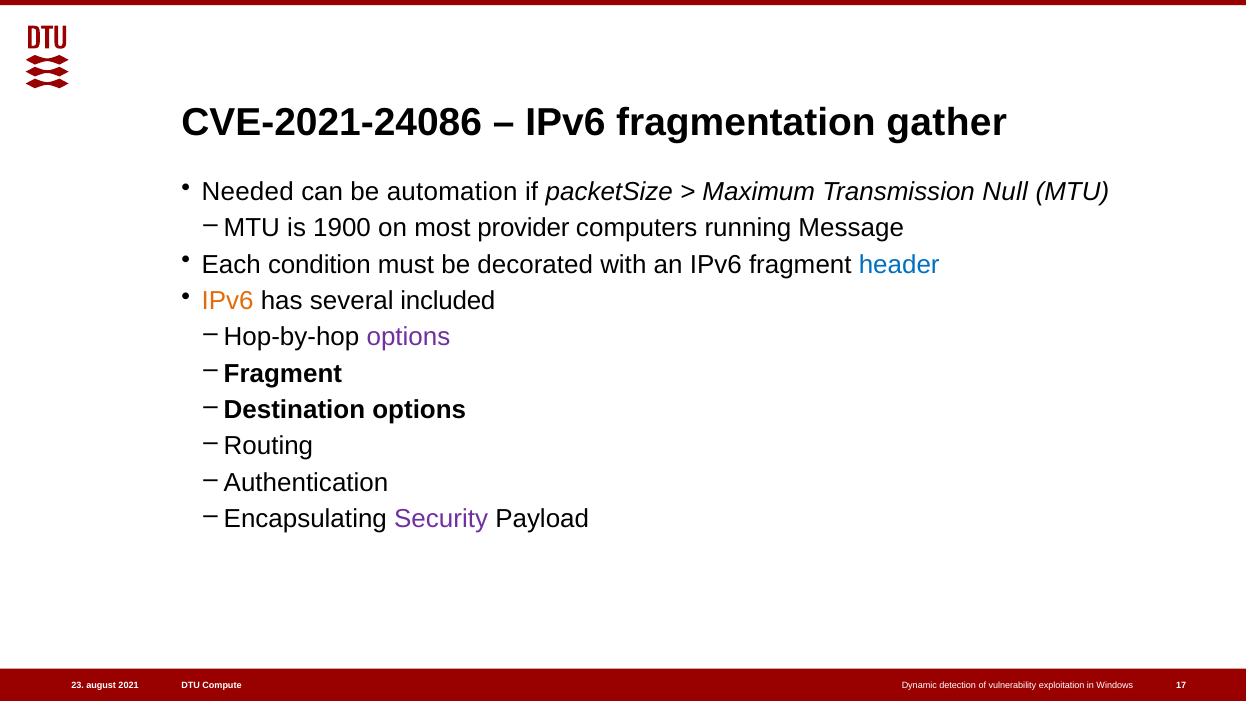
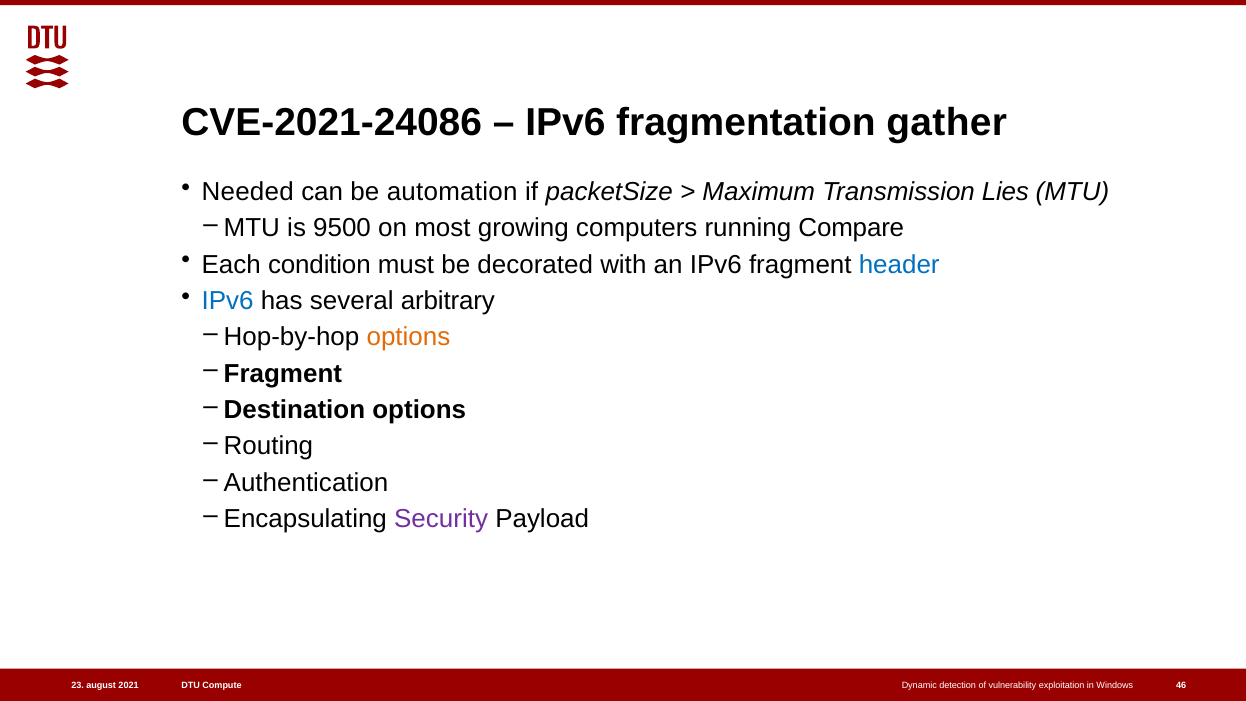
Null: Null -> Lies
1900: 1900 -> 9500
provider: provider -> growing
Message: Message -> Compare
IPv6 at (228, 301) colour: orange -> blue
included: included -> arbitrary
options at (408, 337) colour: purple -> orange
17: 17 -> 46
